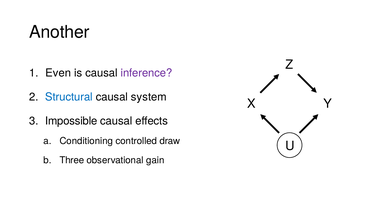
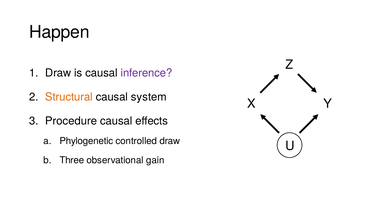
Another: Another -> Happen
Even at (58, 73): Even -> Draw
Structural colour: blue -> orange
Impossible: Impossible -> Procedure
Conditioning: Conditioning -> Phylogenetic
